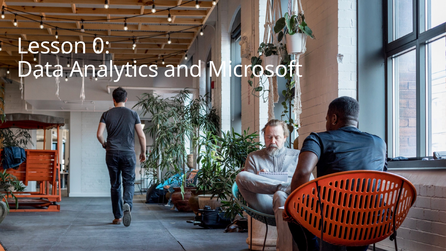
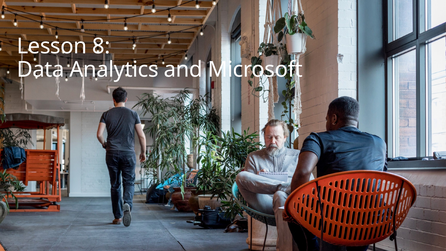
0: 0 -> 8
